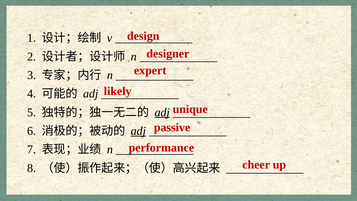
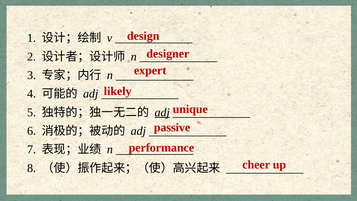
adj at (138, 131) underline: present -> none
